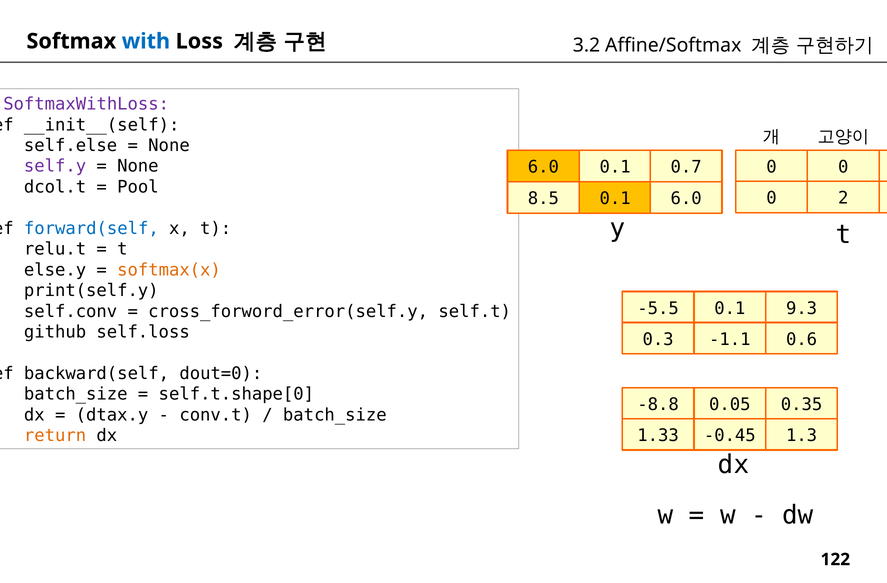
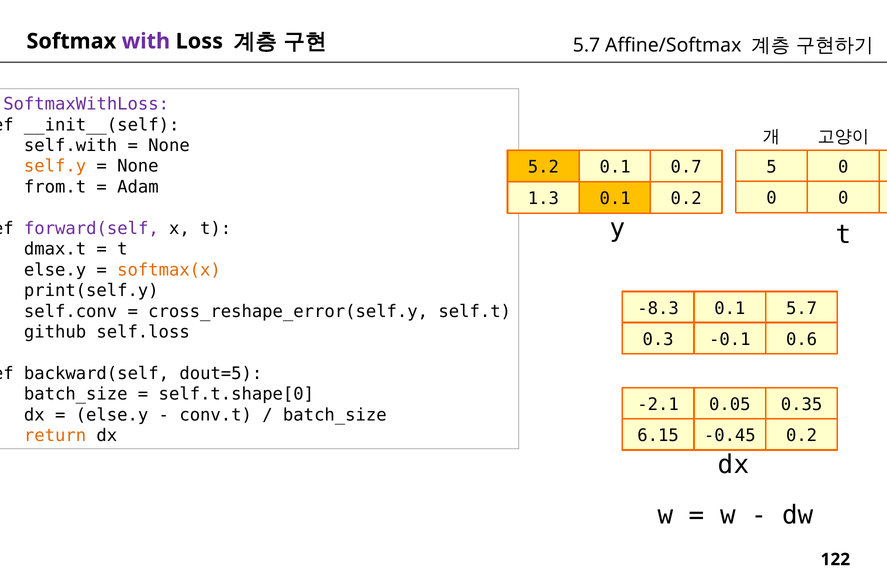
with colour: blue -> purple
3.2 at (586, 45): 3.2 -> 5.7
self.else: self.else -> self.with
self.y colour: purple -> orange
6.0 at (543, 167): 6.0 -> 5.2
0.7 0: 0 -> 5
dcol.t: dcol.t -> from.t
Pool: Pool -> Adam
8.5: 8.5 -> 1.3
0.1 6.0: 6.0 -> 0.2
2 at (843, 198): 2 -> 0
forward(self colour: blue -> purple
relu.t: relu.t -> dmax.t
-5.5: -5.5 -> -8.3
0.1 9.3: 9.3 -> 5.7
cross_forword_error(self.y: cross_forword_error(self.y -> cross_reshape_error(self.y
-1.1: -1.1 -> -0.1
dout=0: dout=0 -> dout=5
-8.8: -8.8 -> -2.1
dtax.y at (112, 415): dtax.y -> else.y
1.33: 1.33 -> 6.15
-0.45 1.3: 1.3 -> 0.2
